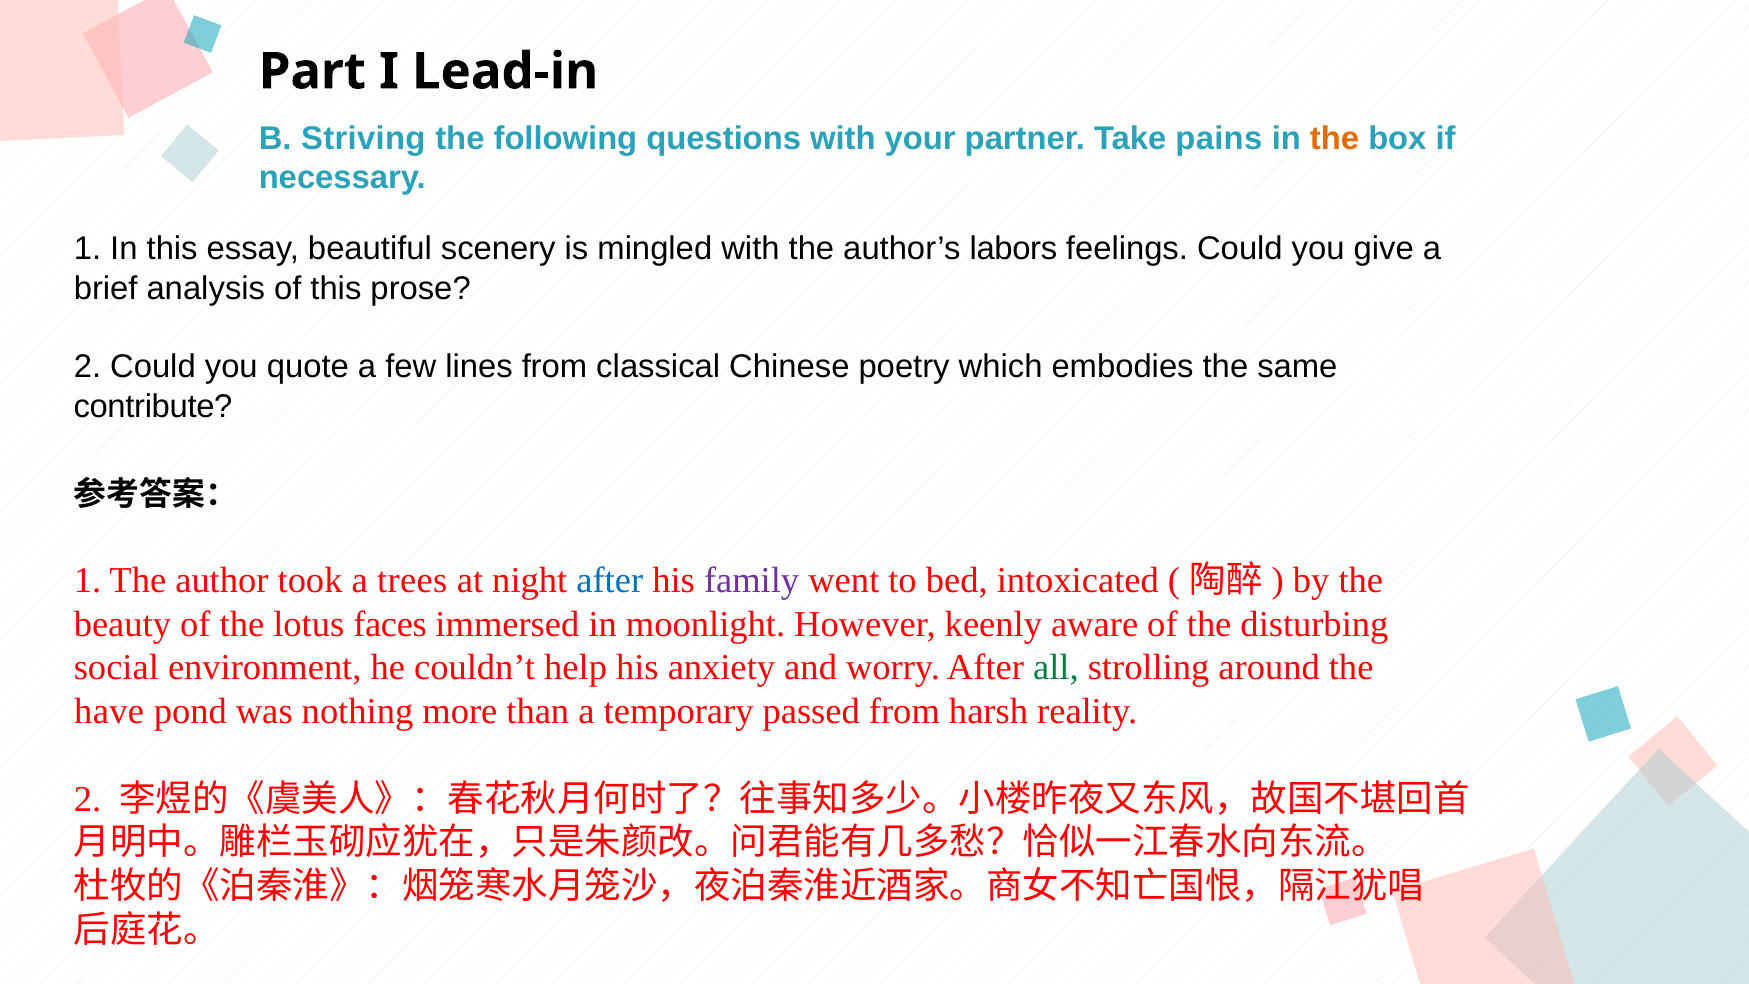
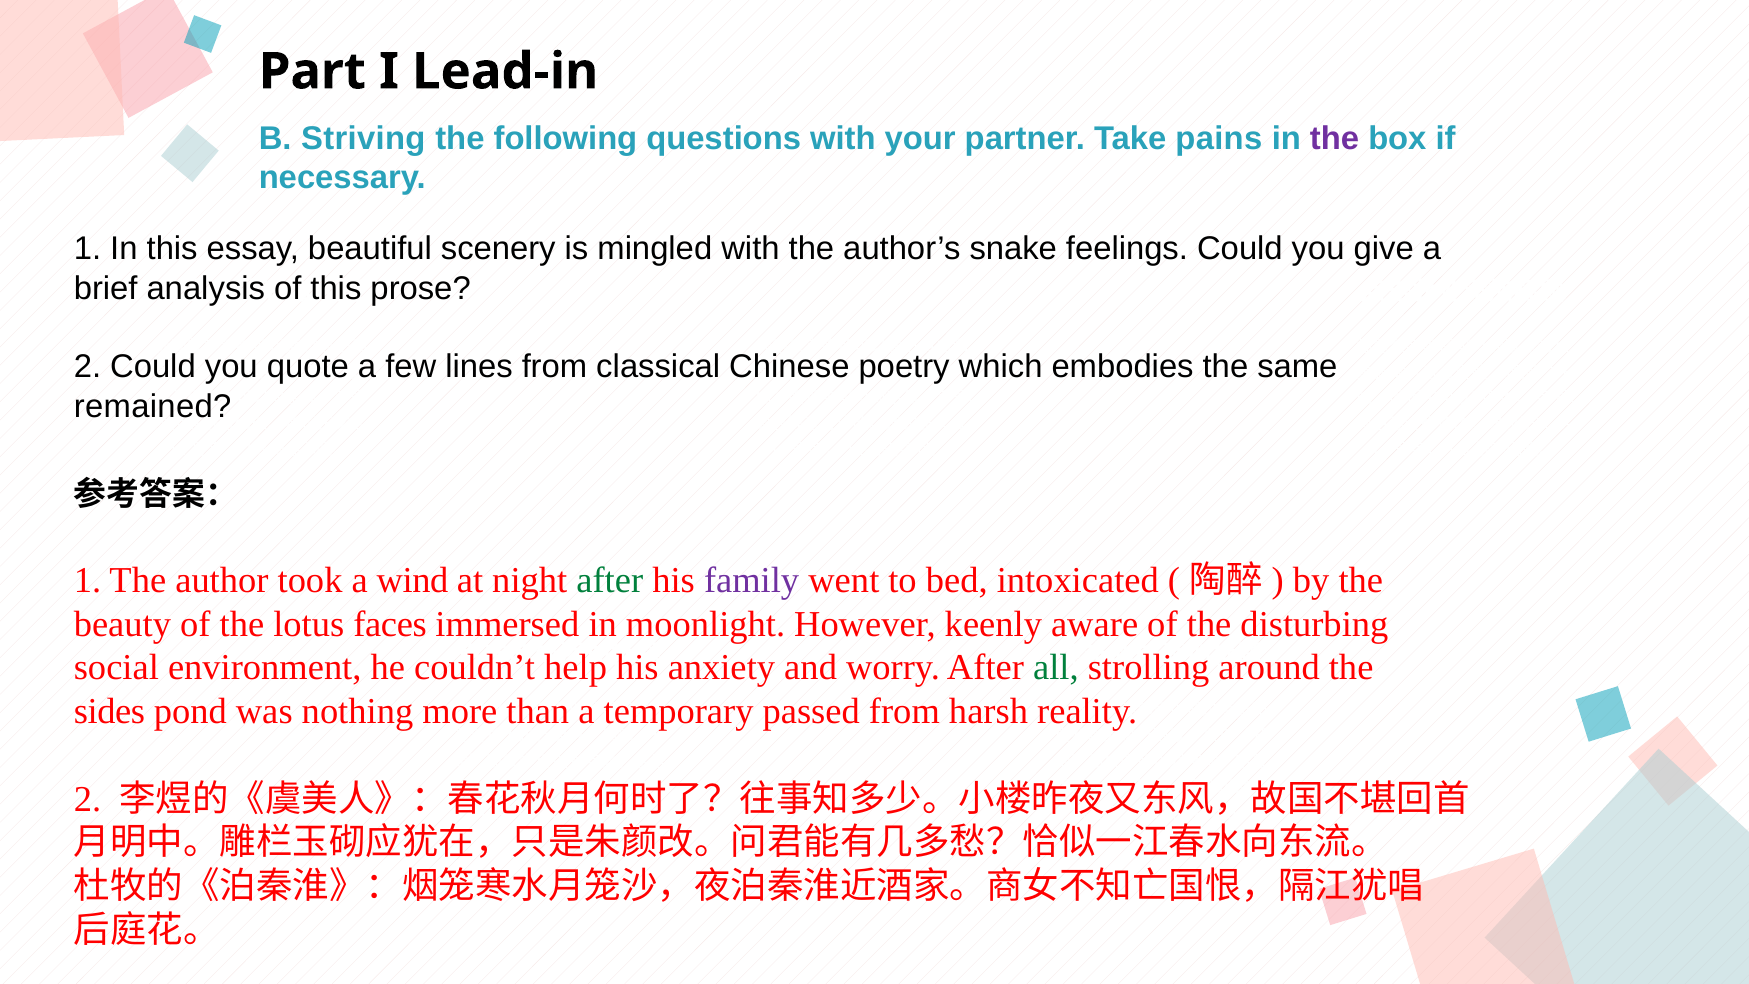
the at (1335, 138) colour: orange -> purple
labors: labors -> snake
contribute: contribute -> remained
trees: trees -> wind
after at (610, 580) colour: blue -> green
have: have -> sides
